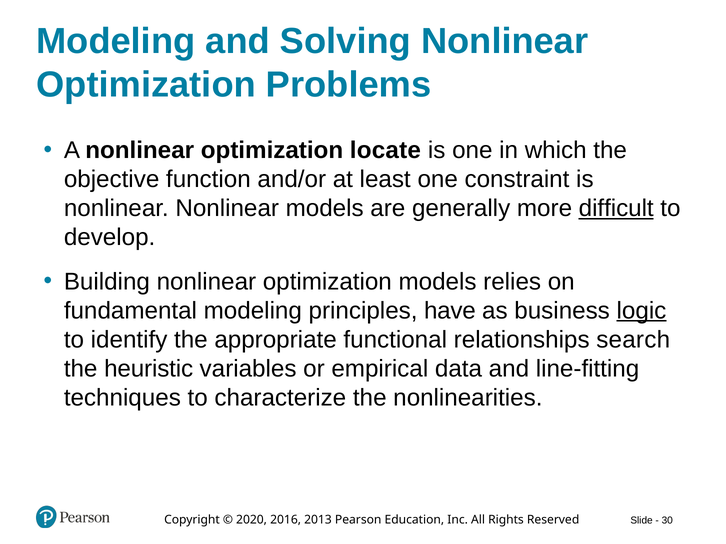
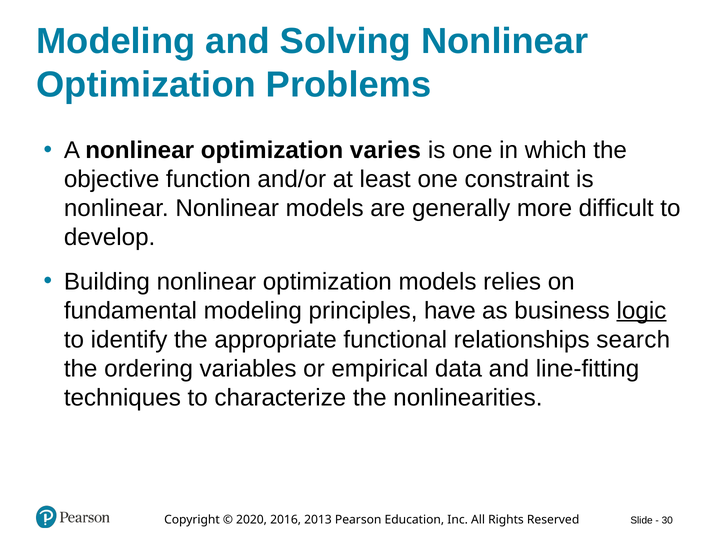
locate: locate -> varies
difficult underline: present -> none
heuristic: heuristic -> ordering
